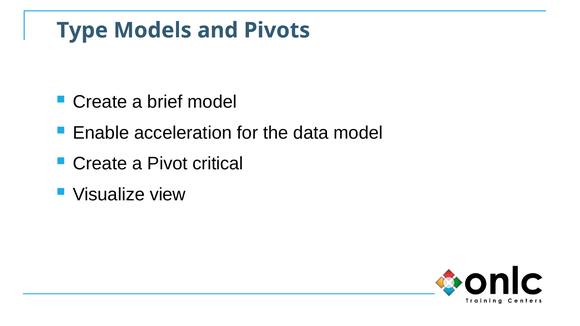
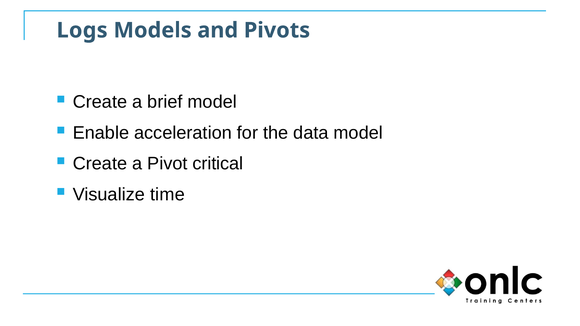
Type: Type -> Logs
view: view -> time
